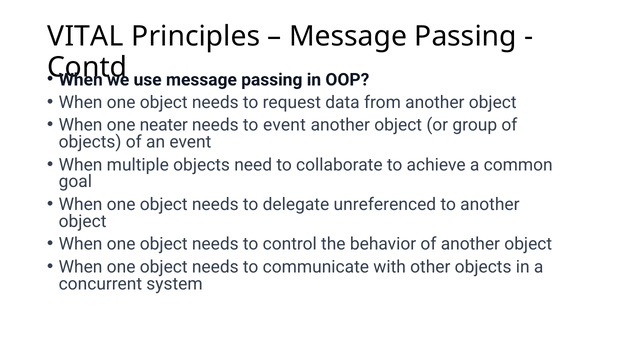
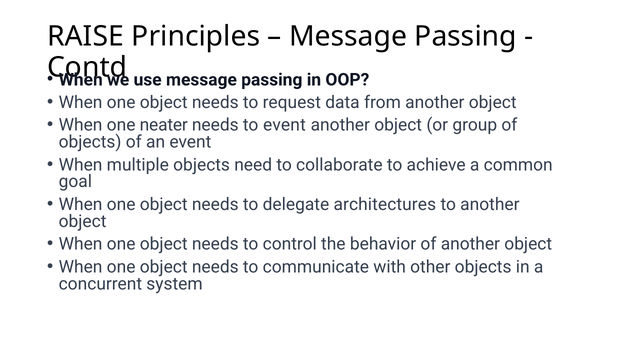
VITAL: VITAL -> RAISE
unreferenced: unreferenced -> architectures
